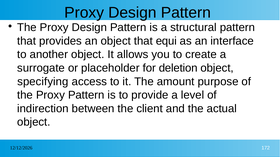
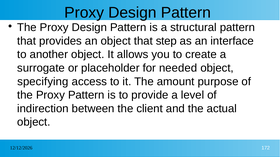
equi: equi -> step
deletion: deletion -> needed
